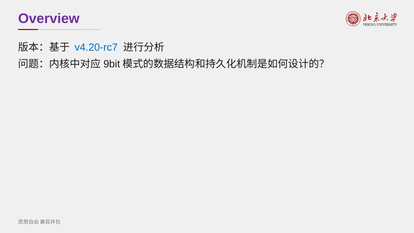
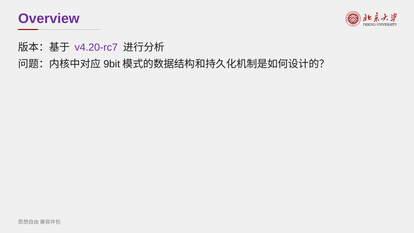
v4.20-rc7 colour: blue -> purple
